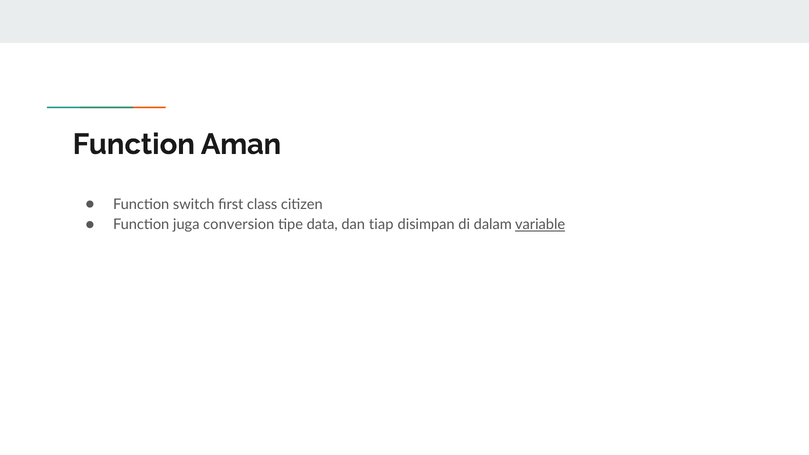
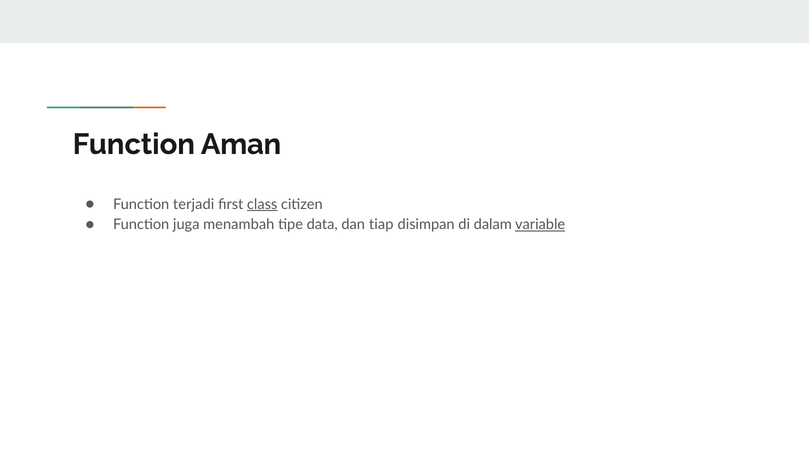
switch: switch -> terjadi
class underline: none -> present
conversion: conversion -> menambah
